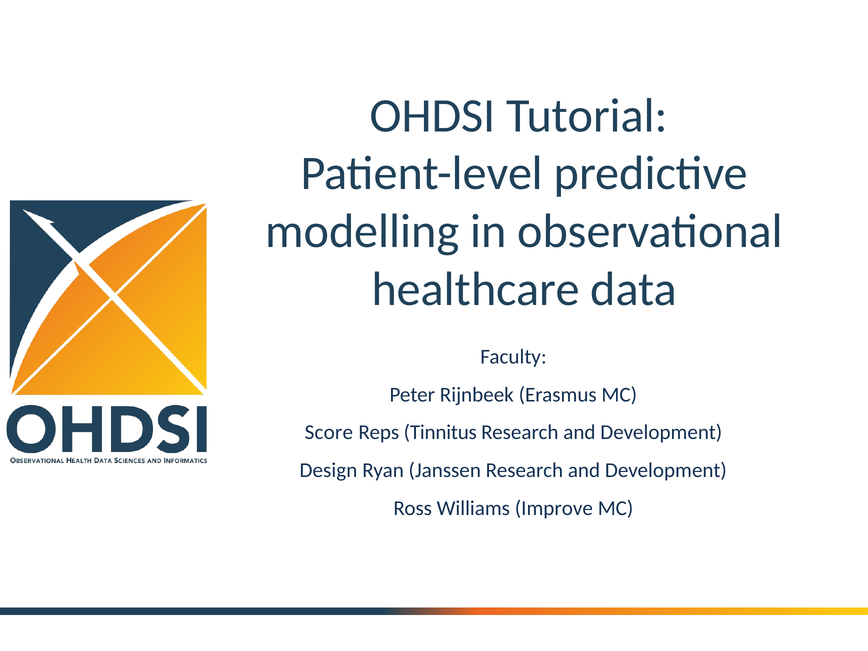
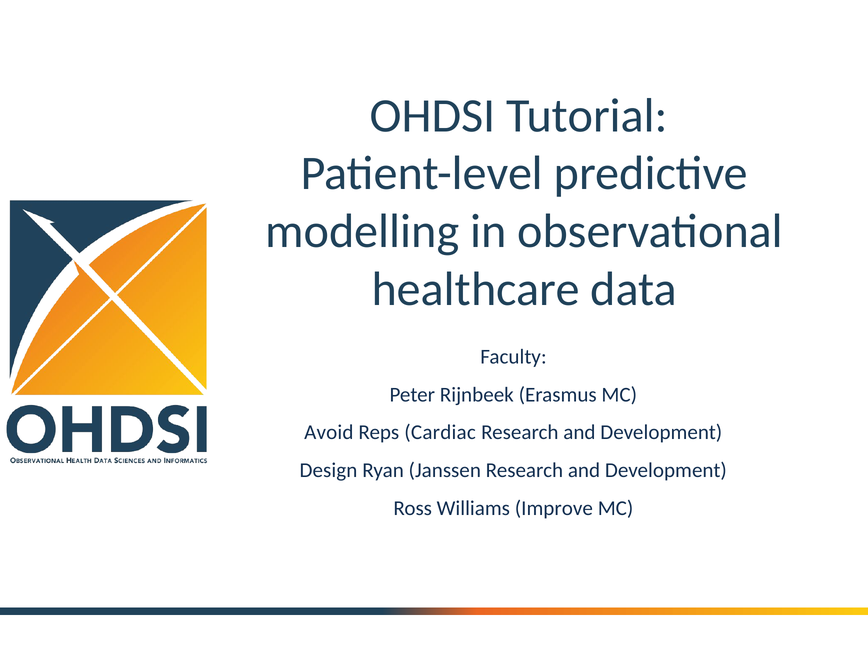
Score: Score -> Avoid
Tinnitus: Tinnitus -> Cardiac
